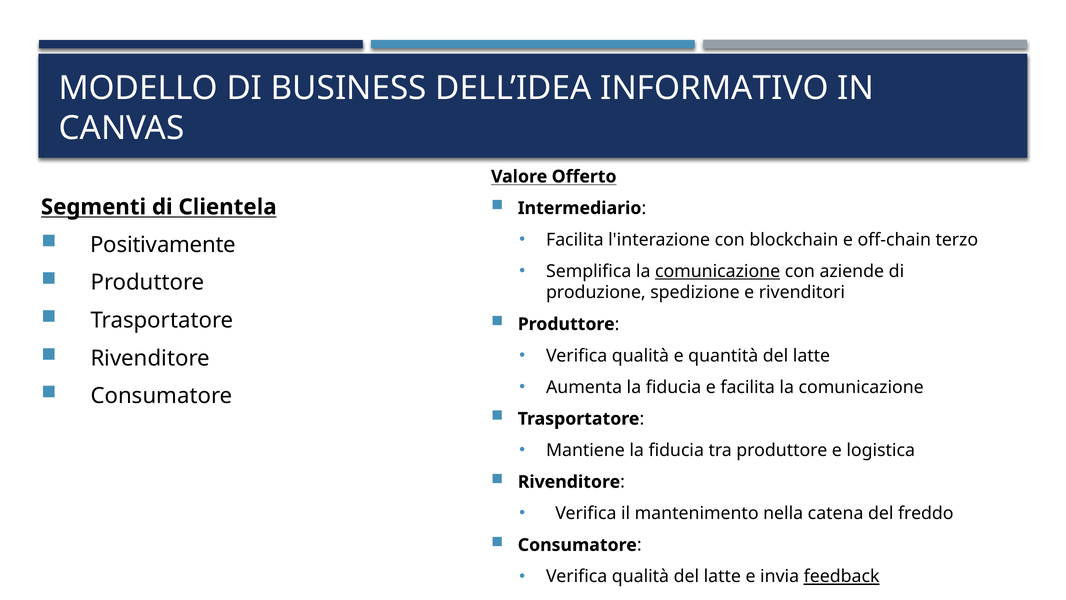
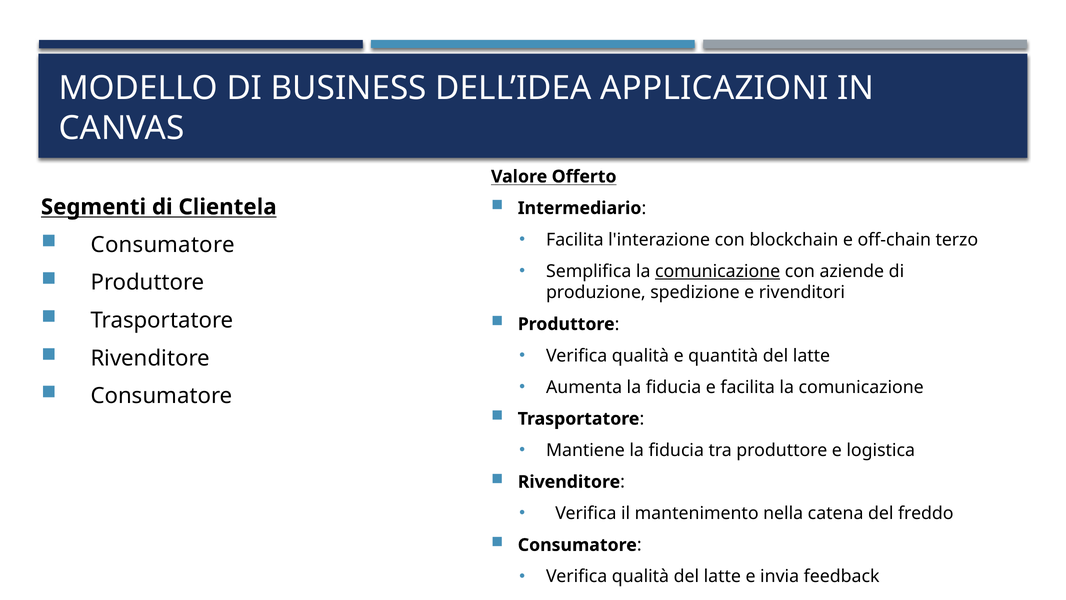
INFORMATIVO: INFORMATIVO -> APPLICAZIONI
Positivamente at (163, 245): Positivamente -> Consumatore
feedback underline: present -> none
